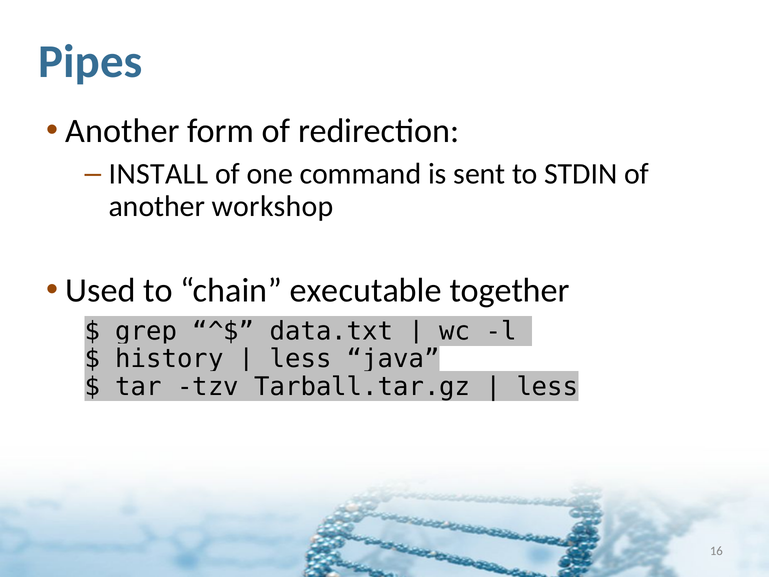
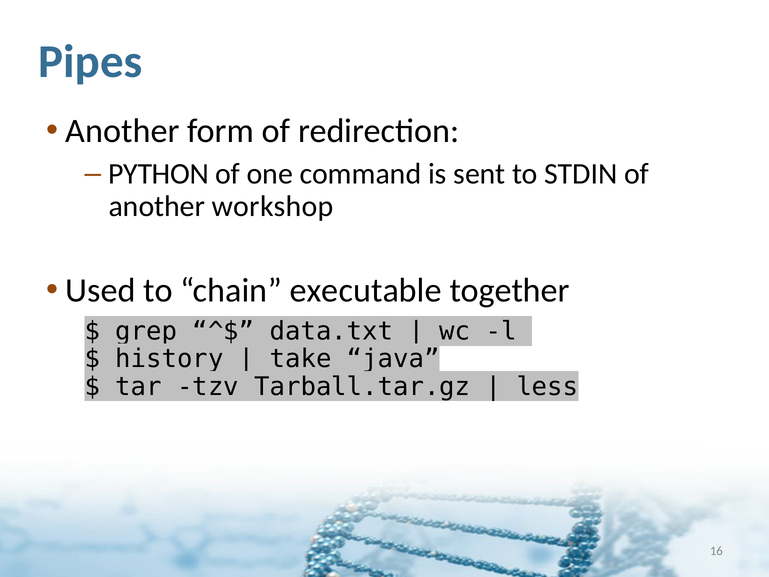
INSTALL: INSTALL -> PYTHON
less at (301, 359): less -> take
